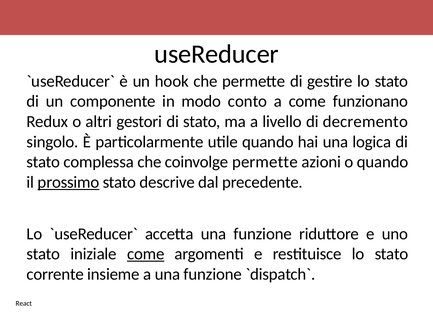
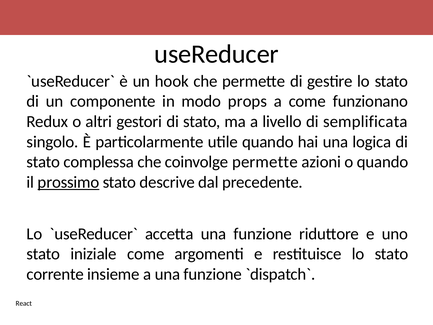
conto: conto -> props
decremento: decremento -> semplificata
come at (146, 254) underline: present -> none
